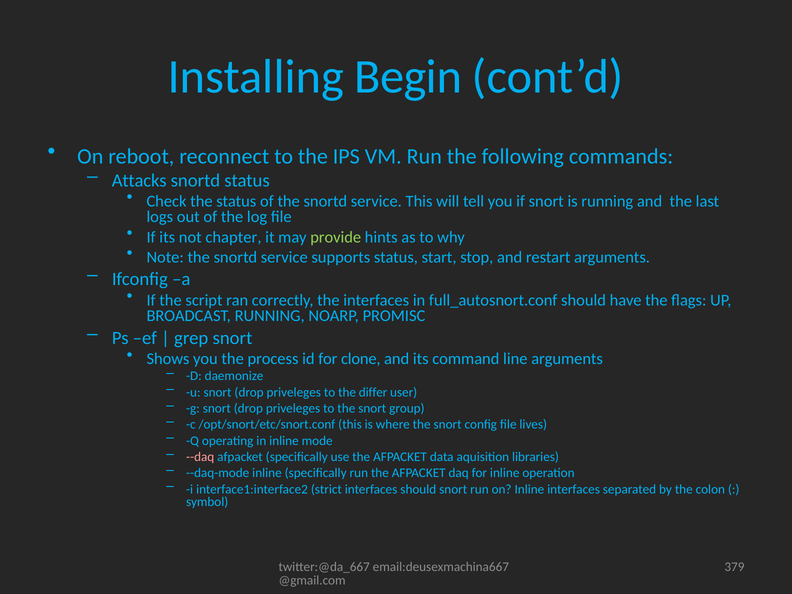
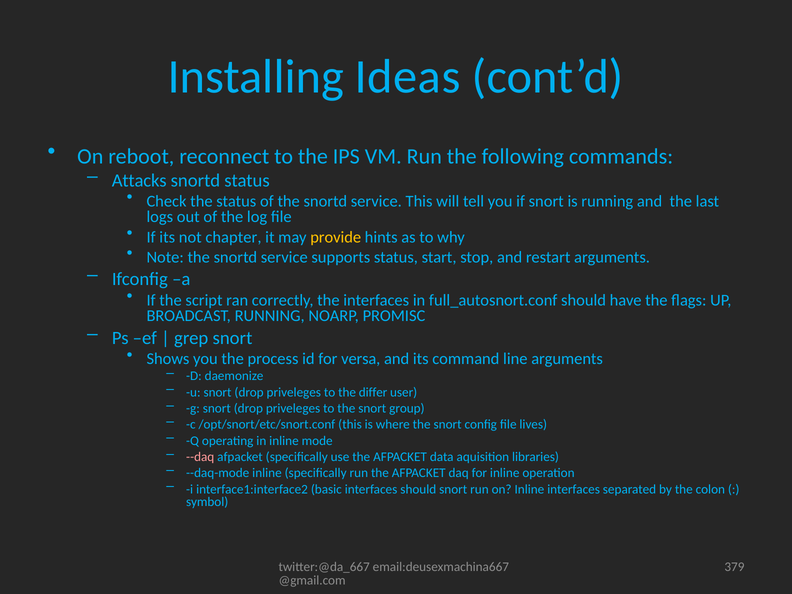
Begin: Begin -> Ideas
provide colour: light green -> yellow
clone: clone -> versa
strict: strict -> basic
